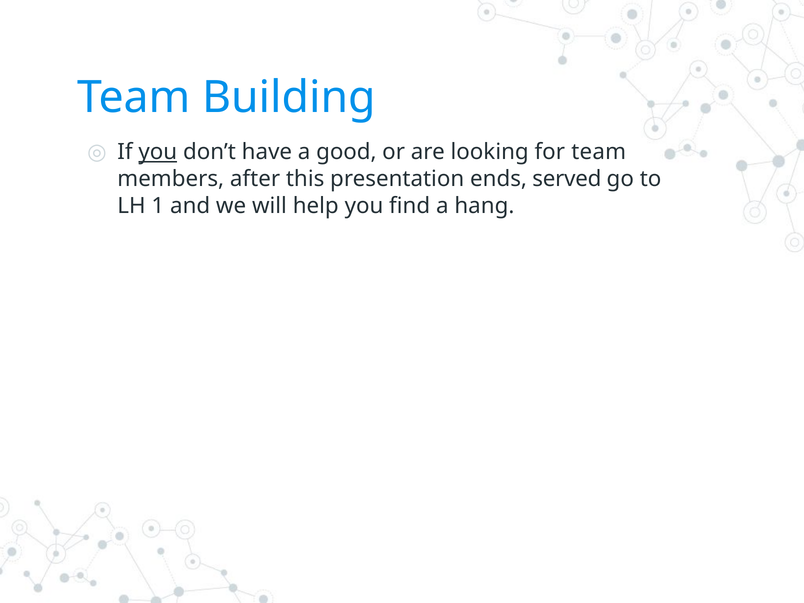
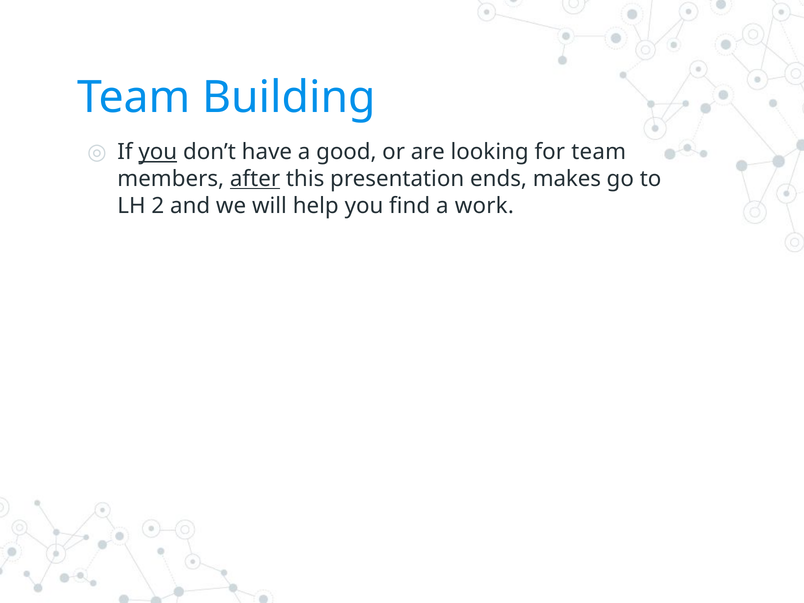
after underline: none -> present
served: served -> makes
1: 1 -> 2
hang: hang -> work
